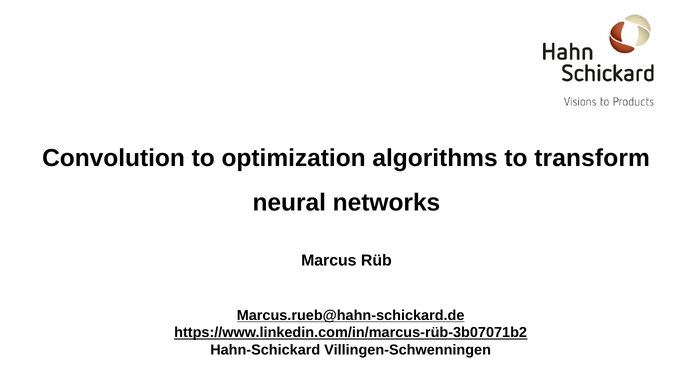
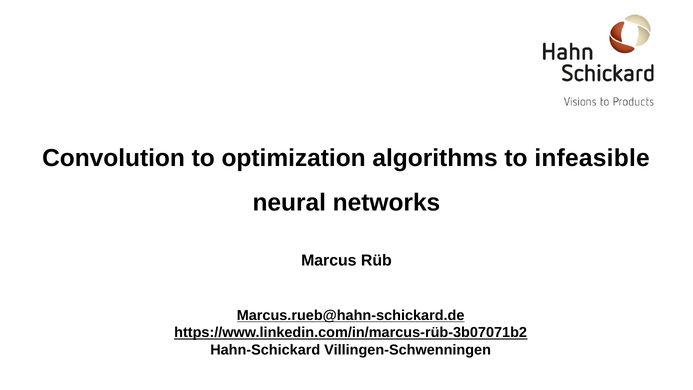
transform: transform -> infeasible
